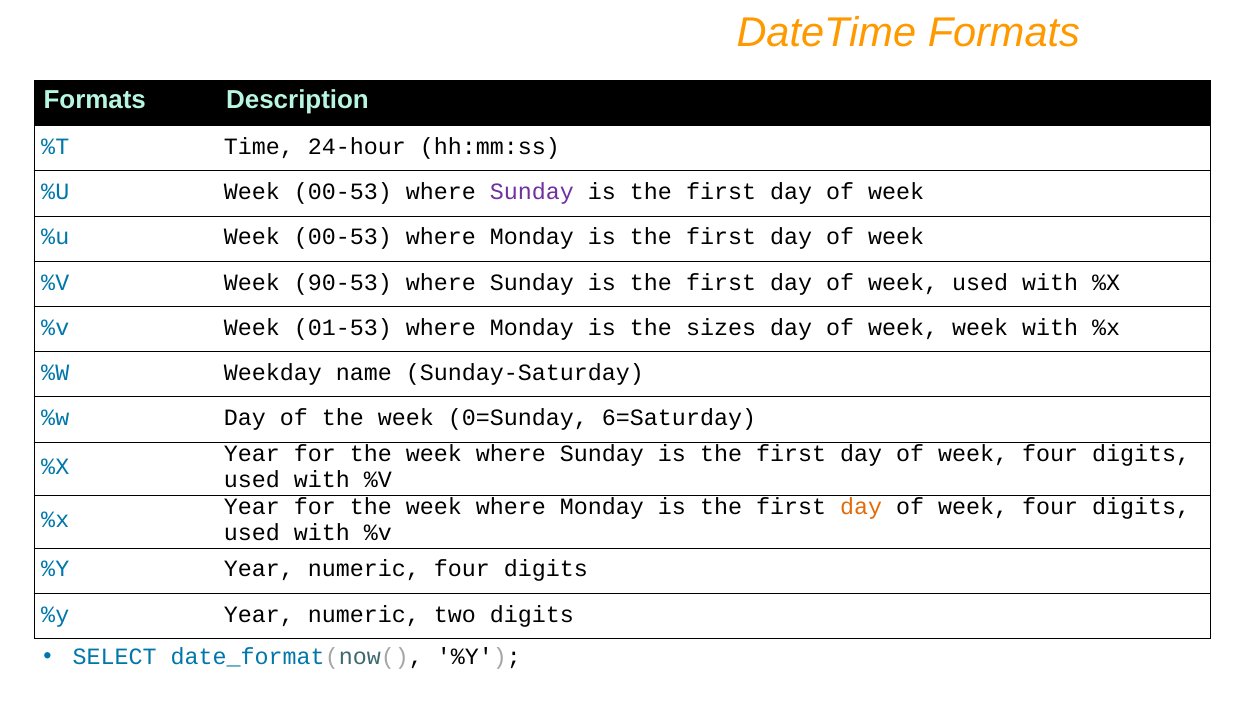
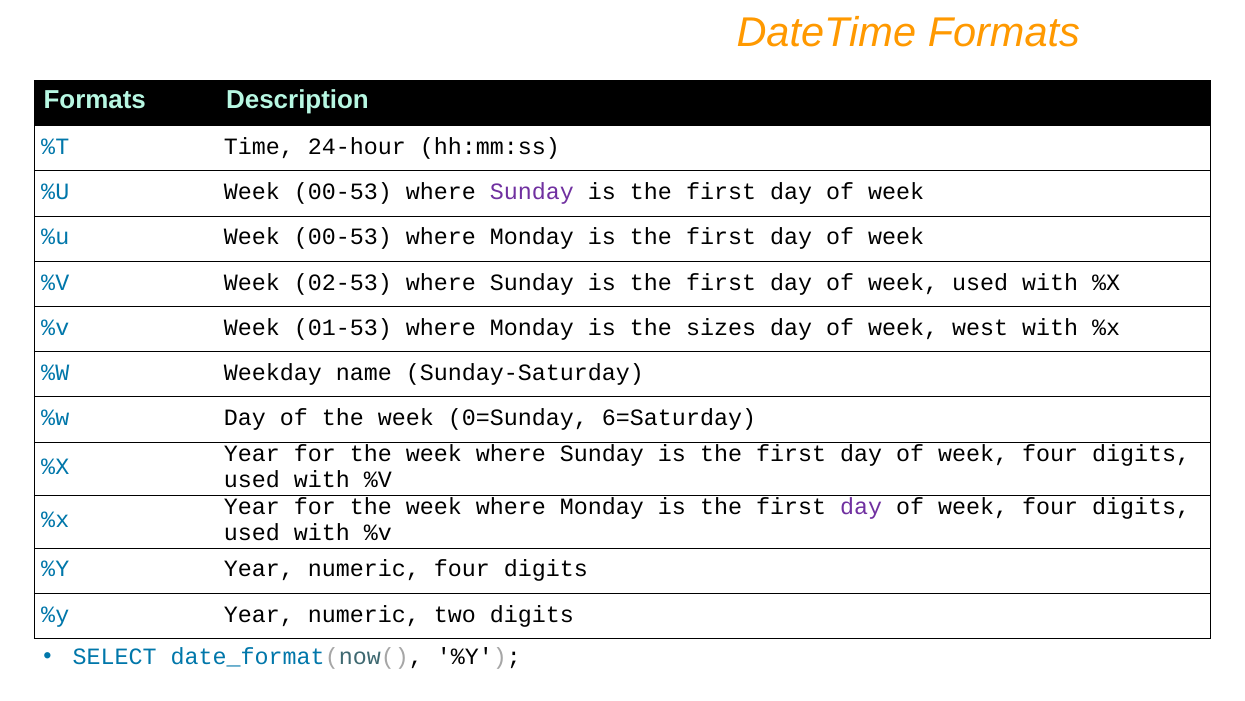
90-53: 90-53 -> 02-53
week week: week -> west
day at (861, 506) colour: orange -> purple
